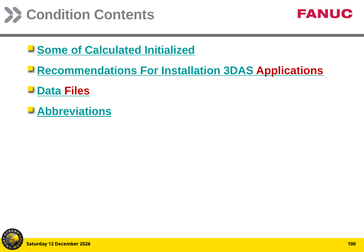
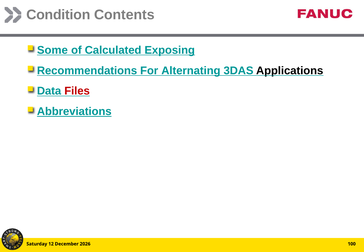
Initialized: Initialized -> Exposing
Installation: Installation -> Alternating
Applications colour: red -> black
